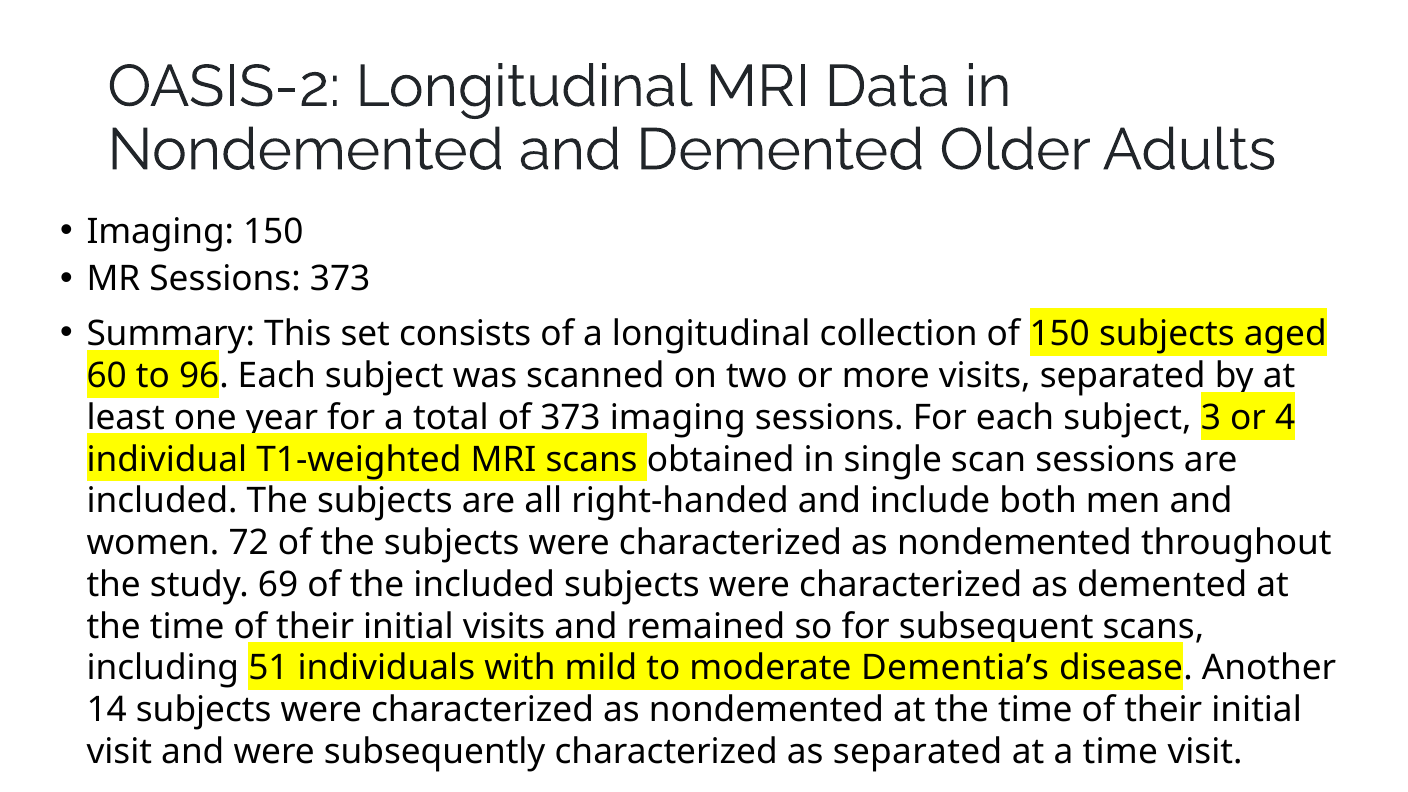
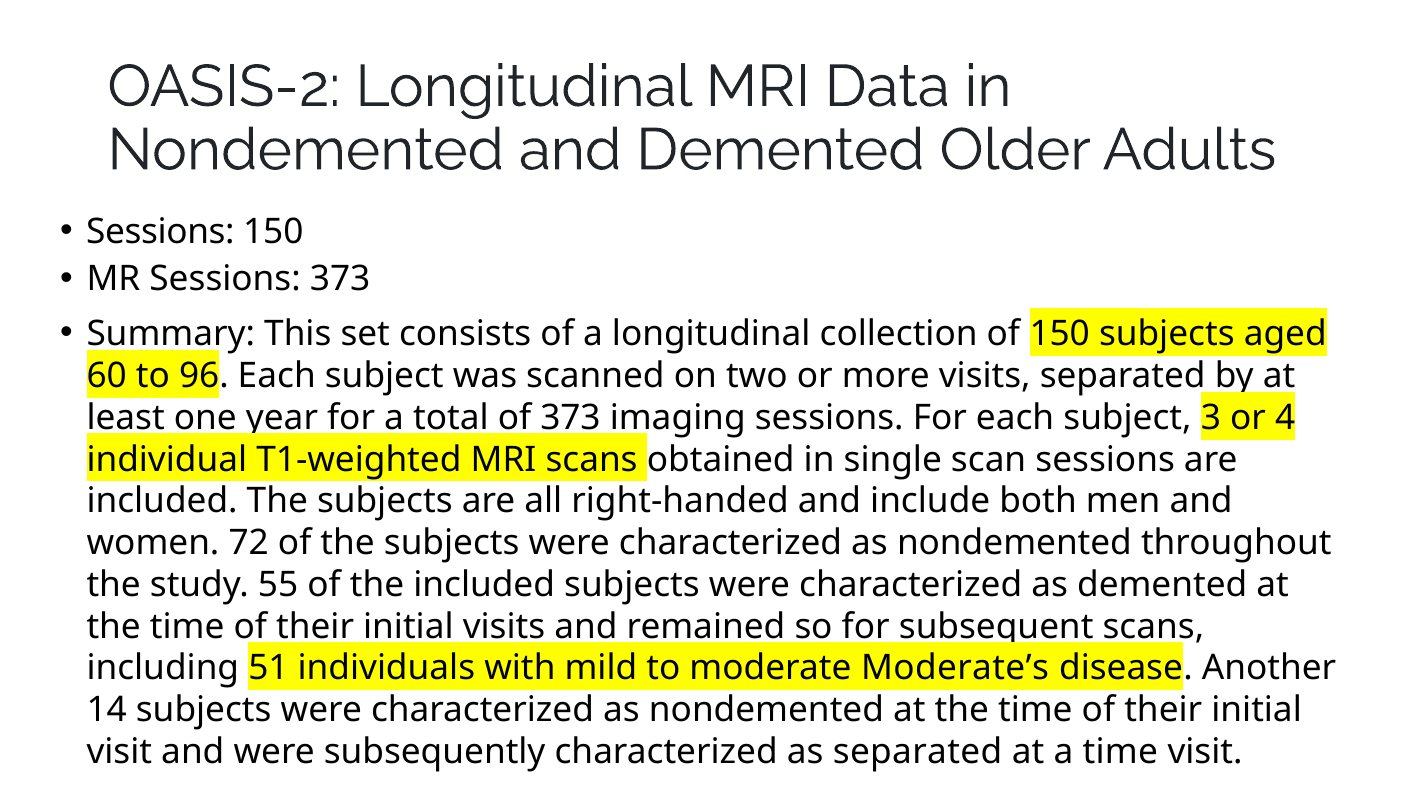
Imaging at (160, 232): Imaging -> Sessions
69: 69 -> 55
Dementia’s: Dementia’s -> Moderate’s
